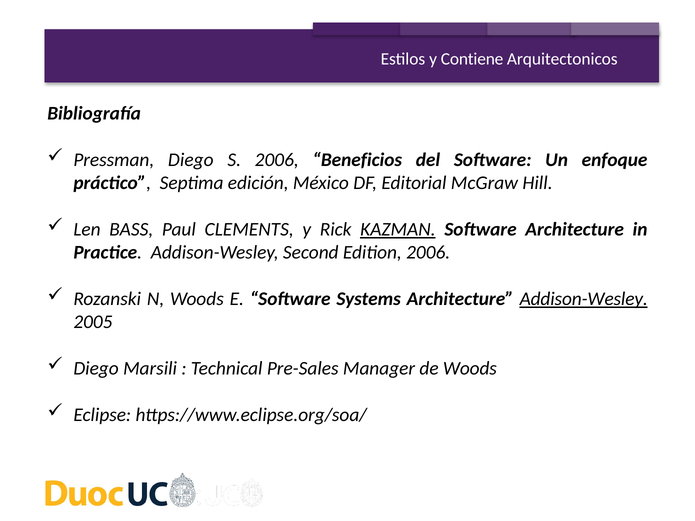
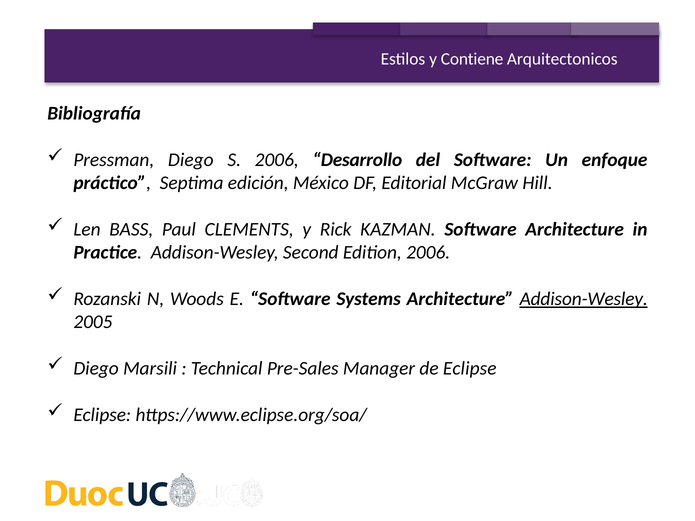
Beneficios: Beneficios -> Desarrollo
KAZMAN underline: present -> none
de Woods: Woods -> Eclipse
